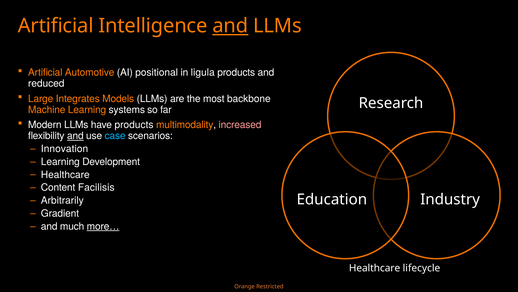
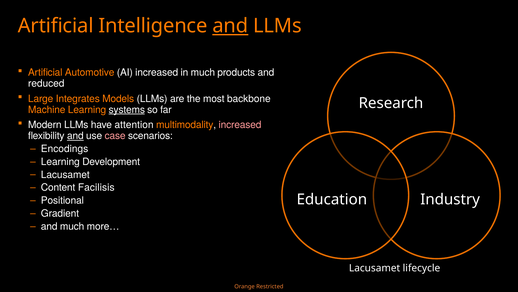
AI positional: positional -> increased
in ligula: ligula -> much
systems underline: none -> present
have products: products -> attention
case colour: light blue -> pink
Innovation: Innovation -> Encodings
Healthcare at (65, 174): Healthcare -> Lacusamet
Arbitrarily: Arbitrarily -> Positional
more… underline: present -> none
Healthcare at (375, 268): Healthcare -> Lacusamet
